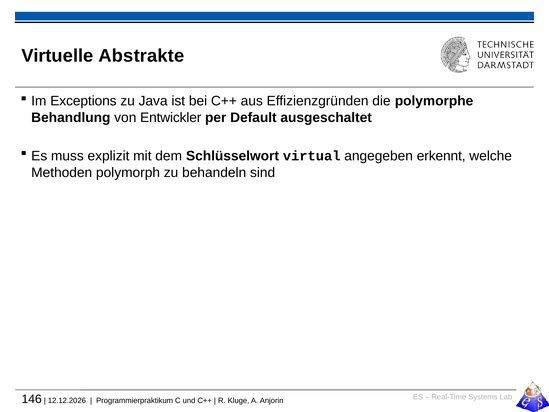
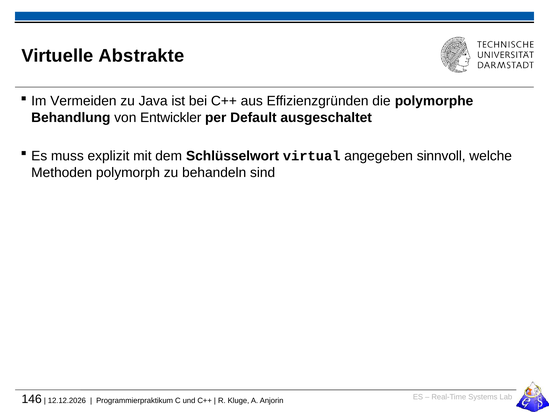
Exceptions: Exceptions -> Vermeiden
erkennt: erkennt -> sinnvoll
